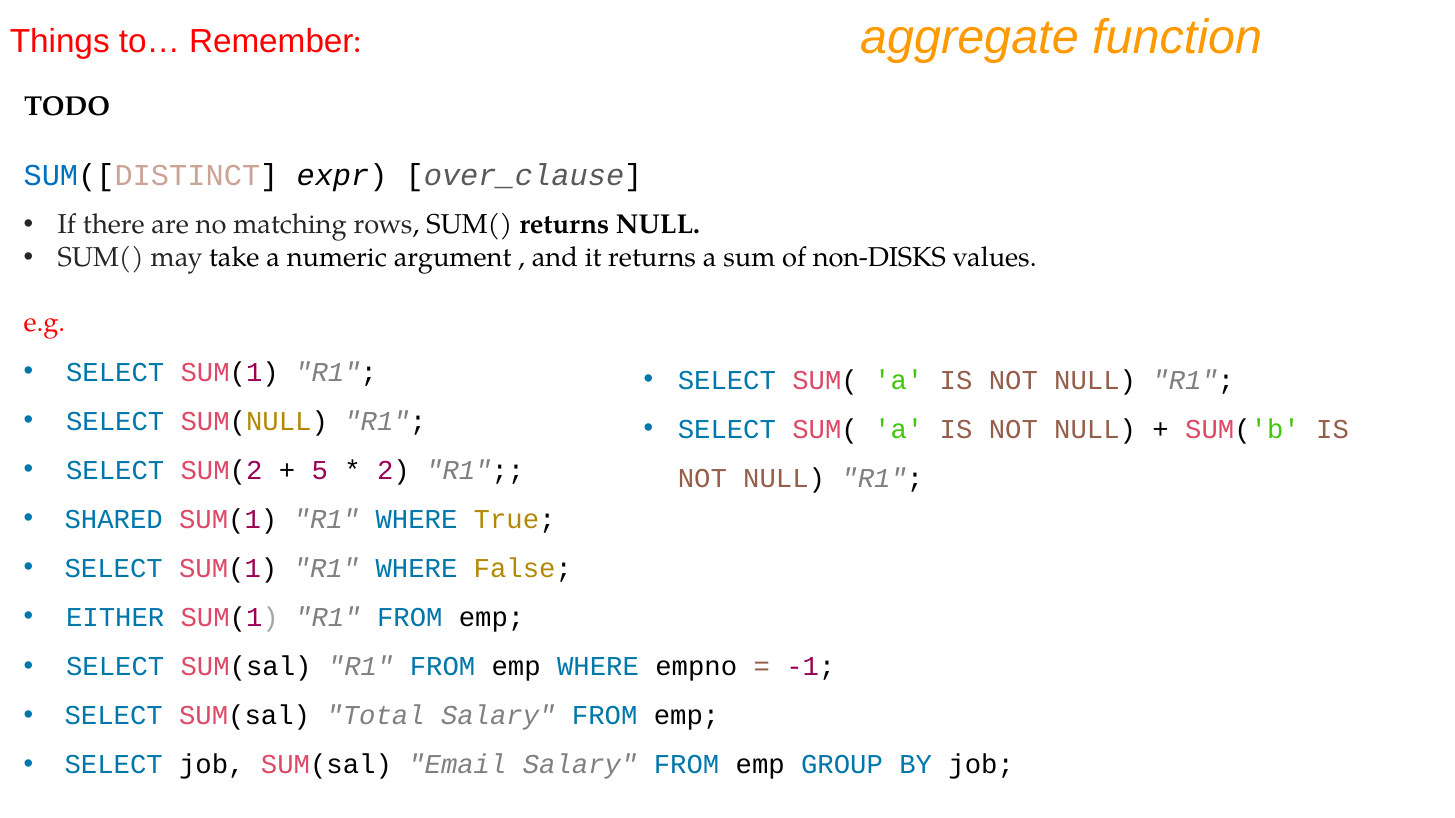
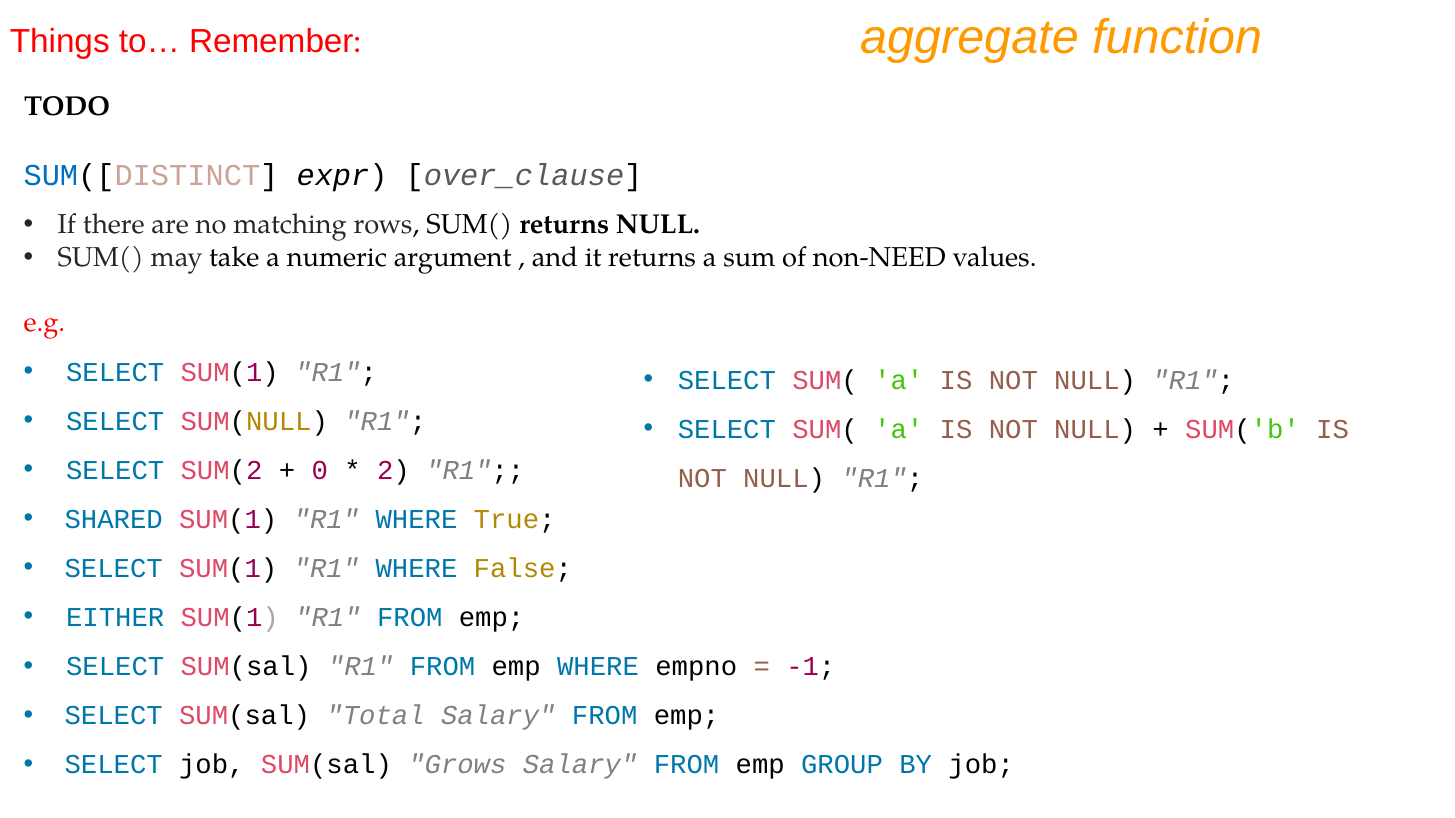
non-DISKS: non-DISKS -> non-NEED
5: 5 -> 0
Email: Email -> Grows
